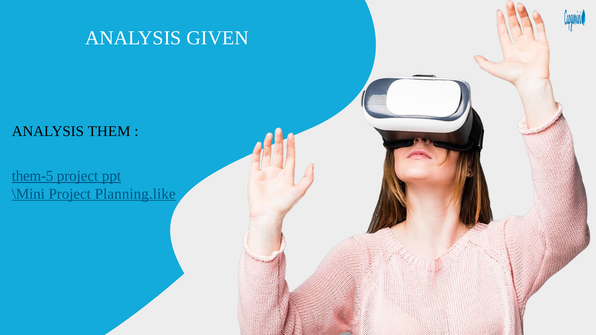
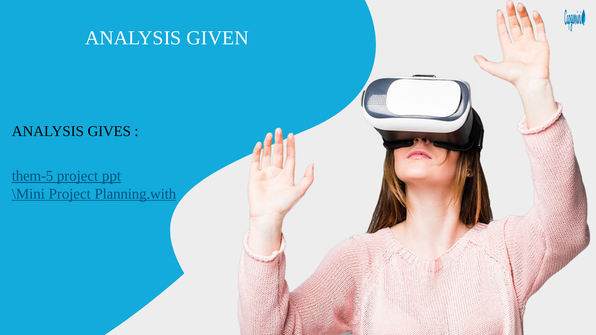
THEM: THEM -> GIVES
Planning.like: Planning.like -> Planning.with
